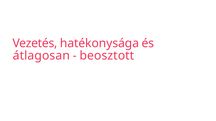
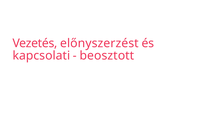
hatékonysága: hatékonysága -> előnyszerzést
átlagosan: átlagosan -> kapcsolati
